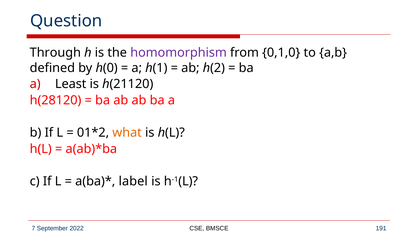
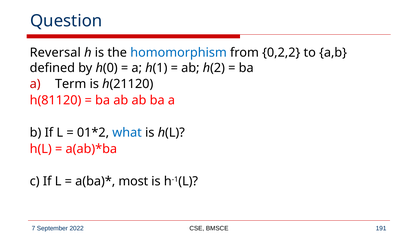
Through: Through -> Reversal
homomorphism colour: purple -> blue
0,1,0: 0,1,0 -> 0,2,2
Least: Least -> Term
h(28120: h(28120 -> h(81120
what colour: orange -> blue
label: label -> most
